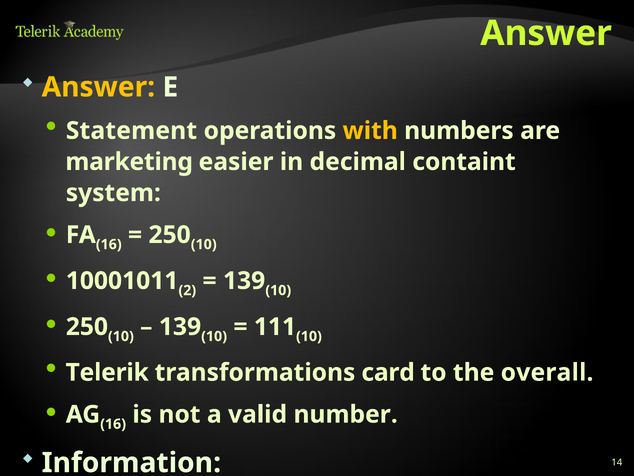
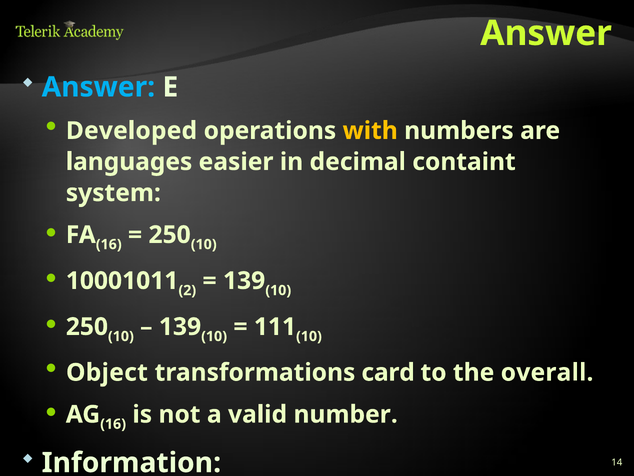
Answer at (98, 87) colour: yellow -> light blue
Statement: Statement -> Developed
marketing: marketing -> languages
Telerik: Telerik -> Object
